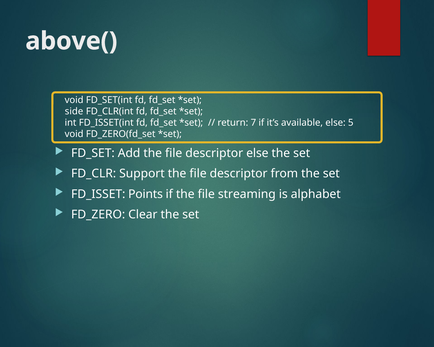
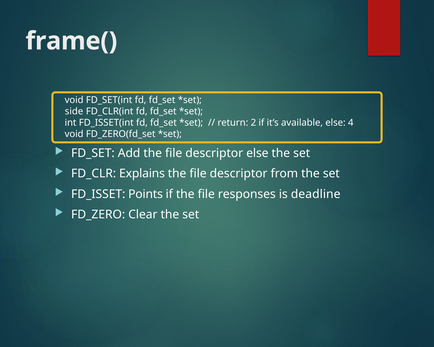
above(: above( -> frame(
7: 7 -> 2
5: 5 -> 4
Support: Support -> Explains
streaming: streaming -> responses
alphabet: alphabet -> deadline
